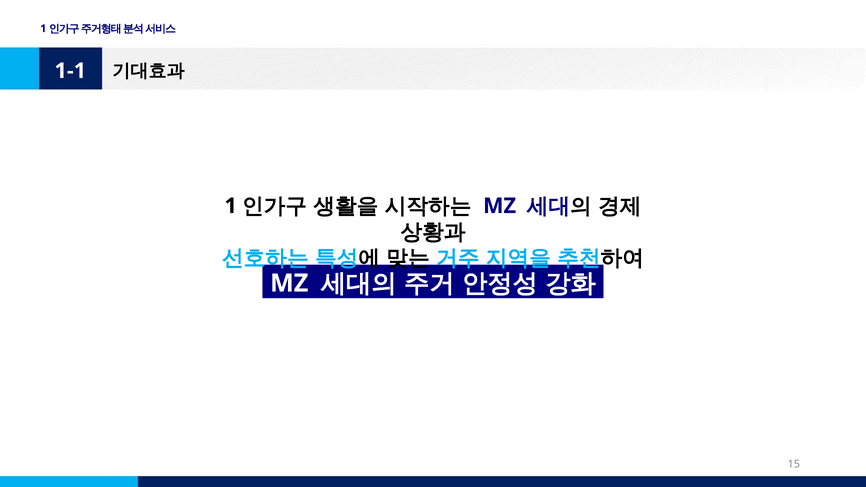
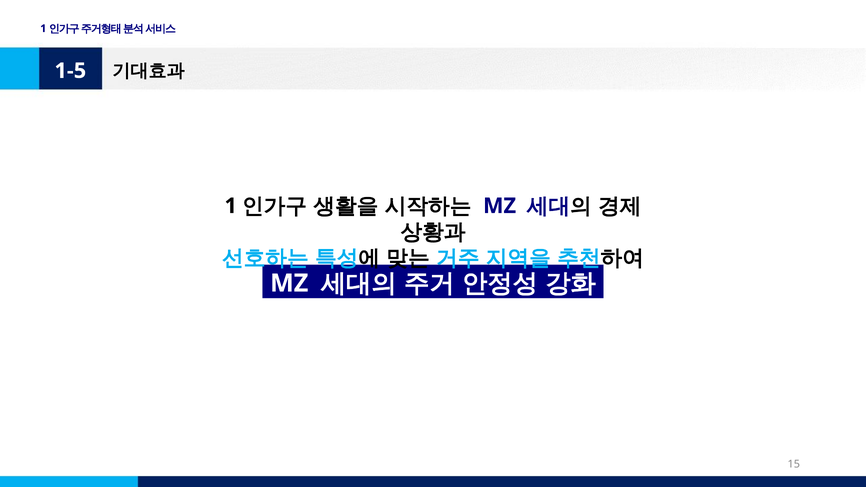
1-1: 1-1 -> 1-5
